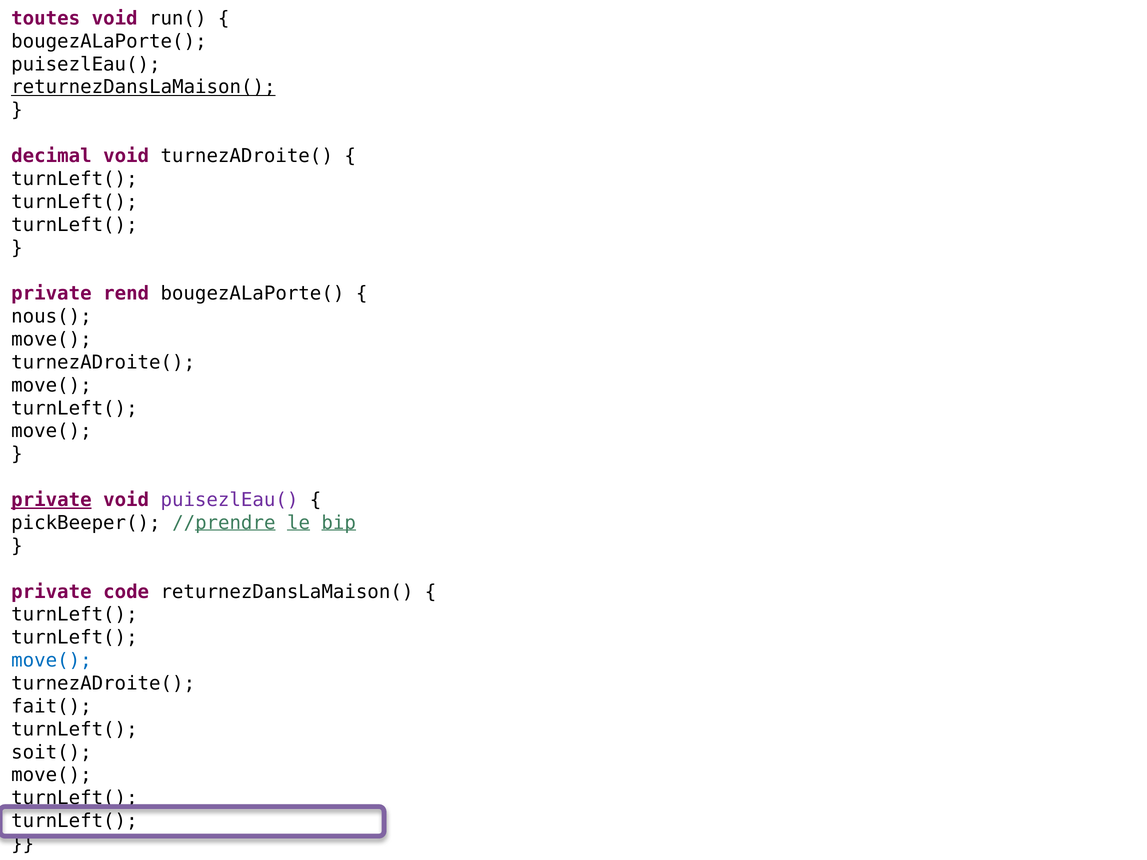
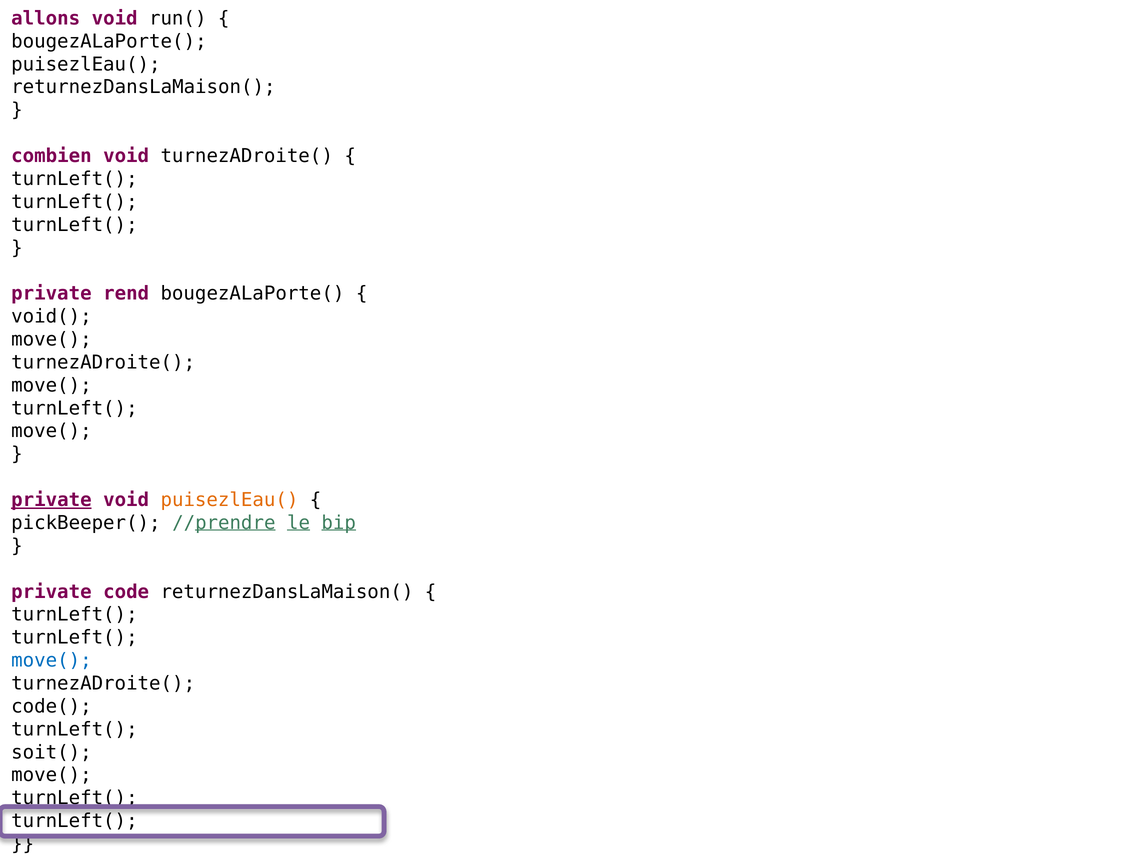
toutes: toutes -> allons
returnezDansLaMaison( at (143, 87) underline: present -> none
decimal: decimal -> combien
nous(: nous( -> void(
puisezlEau( at (229, 500) colour: purple -> orange
fait(: fait( -> code(
